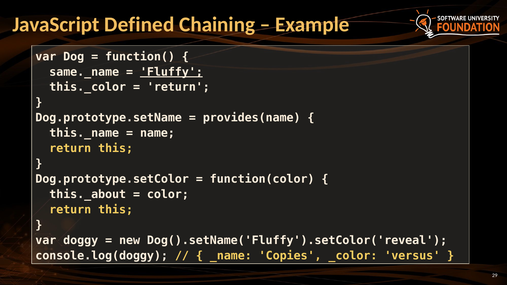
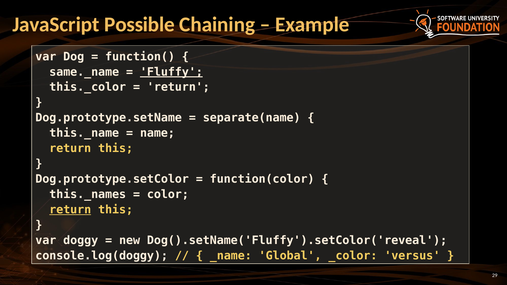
Defined: Defined -> Possible
provides(name: provides(name -> separate(name
this._about: this._about -> this._names
return at (70, 210) underline: none -> present
Copies: Copies -> Global
